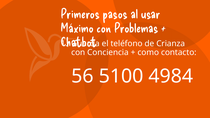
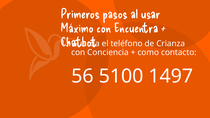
Problemas: Problemas -> Encuentra
4984: 4984 -> 1497
